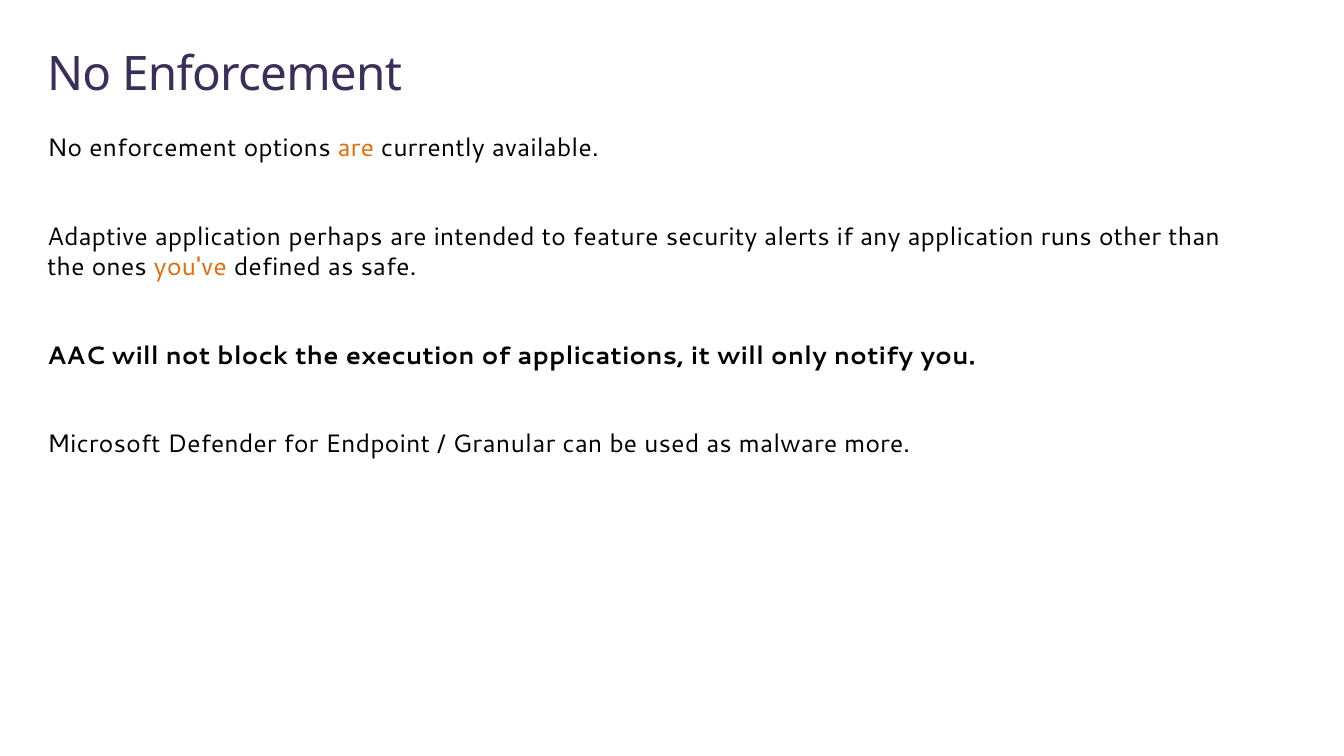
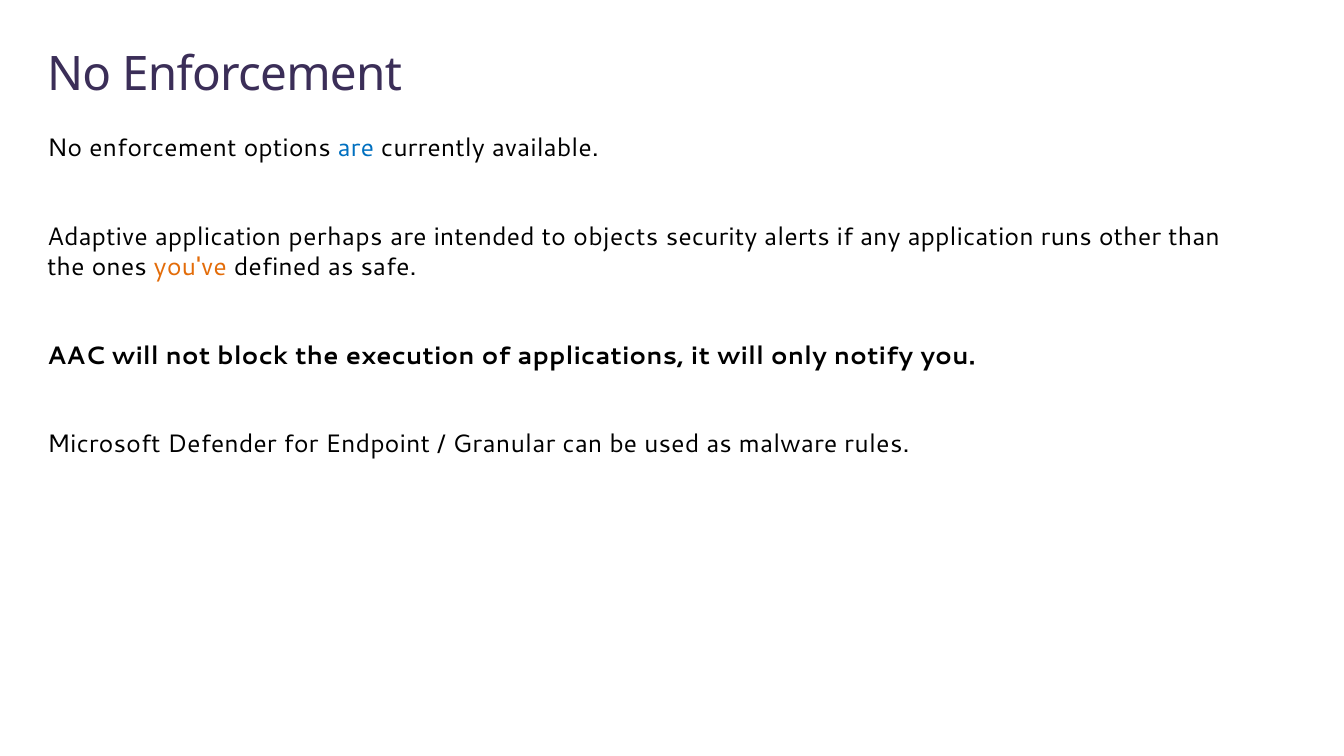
are at (356, 149) colour: orange -> blue
feature: feature -> objects
more: more -> rules
